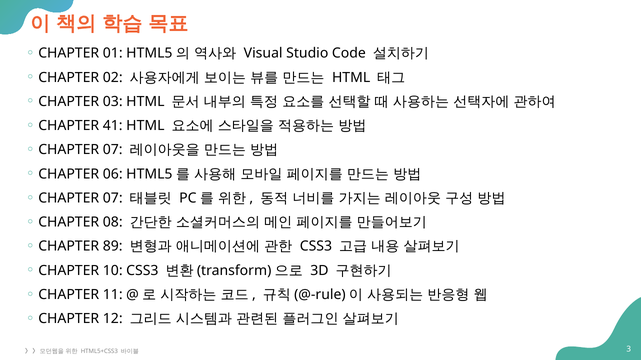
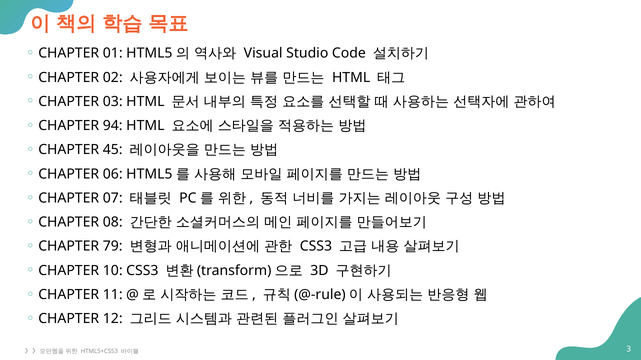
41: 41 -> 94
07 at (113, 150): 07 -> 45
89: 89 -> 79
